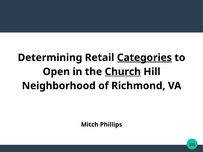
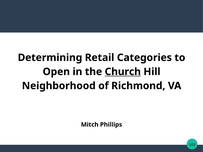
Categories underline: present -> none
